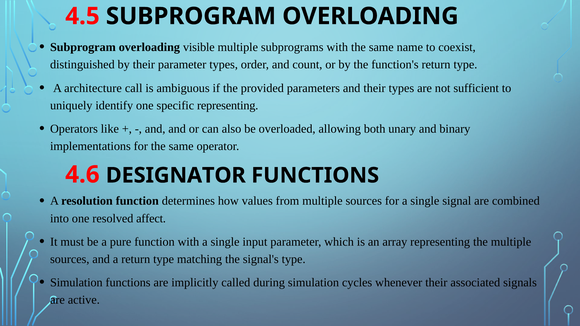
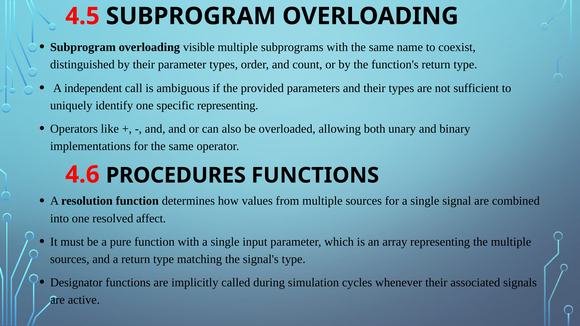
architecture: architecture -> independent
DESIGNATOR: DESIGNATOR -> PROCEDURES
Simulation at (76, 283): Simulation -> Designator
